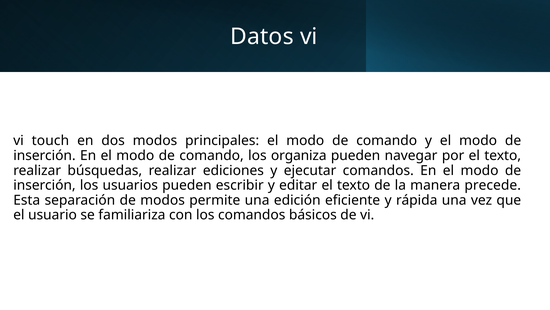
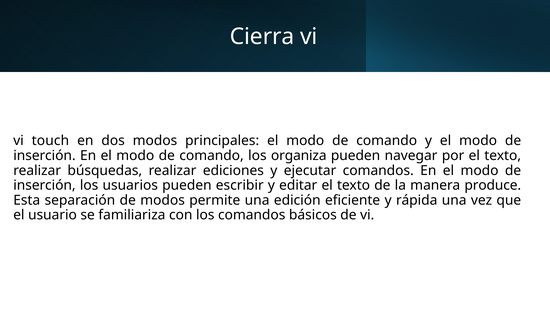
Datos: Datos -> Cierra
precede: precede -> produce
